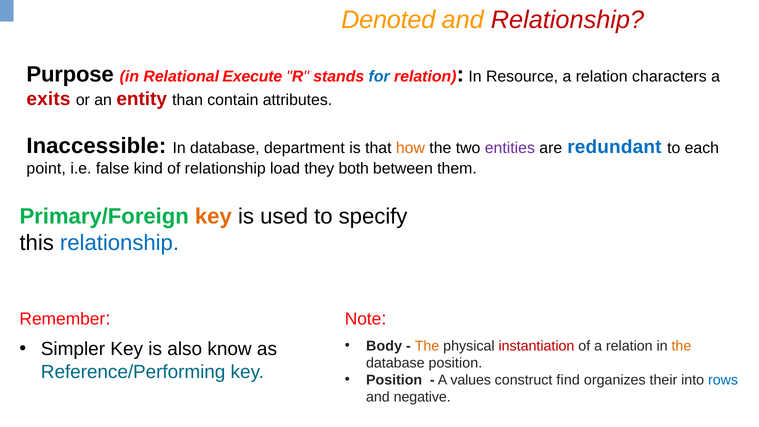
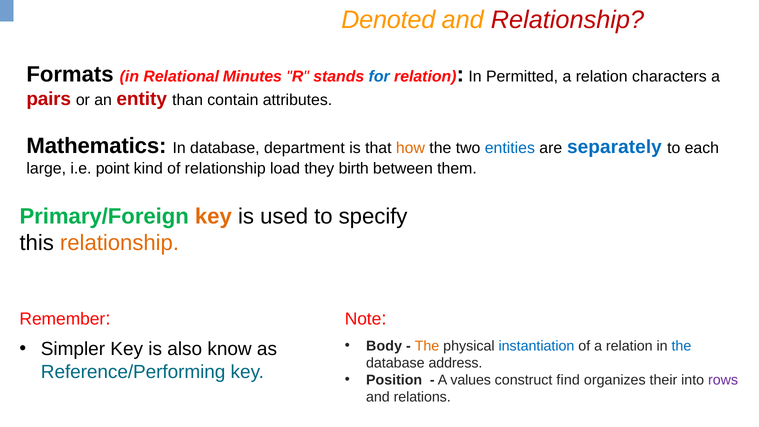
Purpose: Purpose -> Formats
Execute: Execute -> Minutes
Resource: Resource -> Permitted
exits: exits -> pairs
Inaccessible: Inaccessible -> Mathematics
entities colour: purple -> blue
redundant: redundant -> separately
point: point -> large
false: false -> point
both: both -> birth
relationship at (120, 243) colour: blue -> orange
instantiation colour: red -> blue
the at (681, 346) colour: orange -> blue
database position: position -> address
rows colour: blue -> purple
negative: negative -> relations
